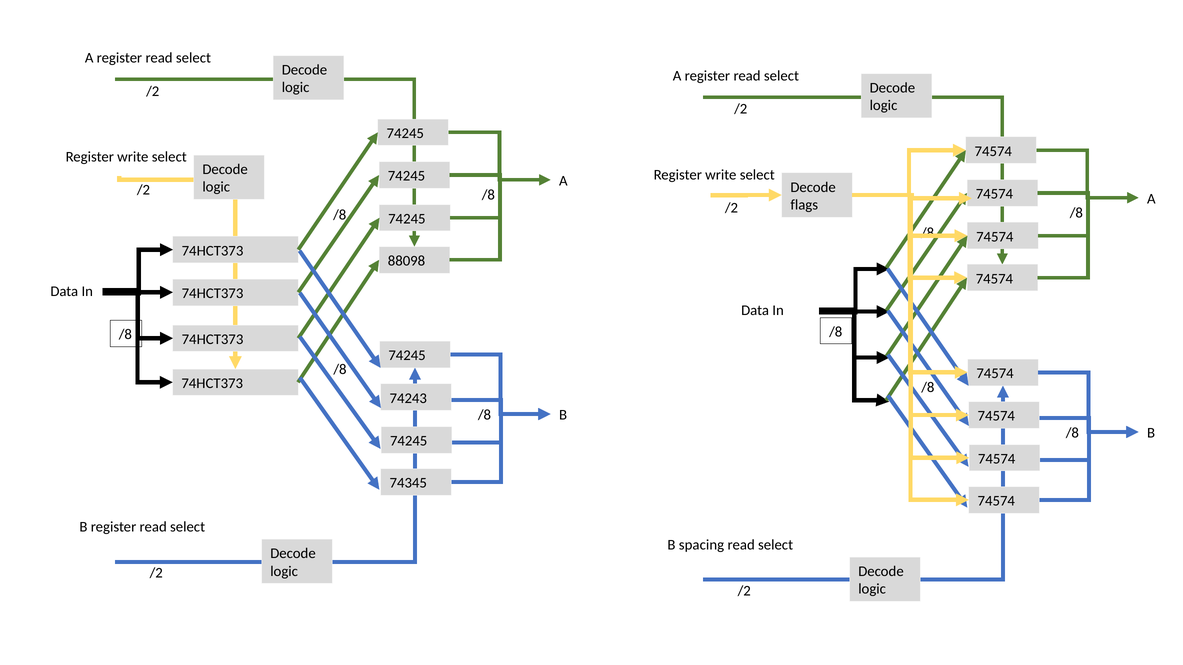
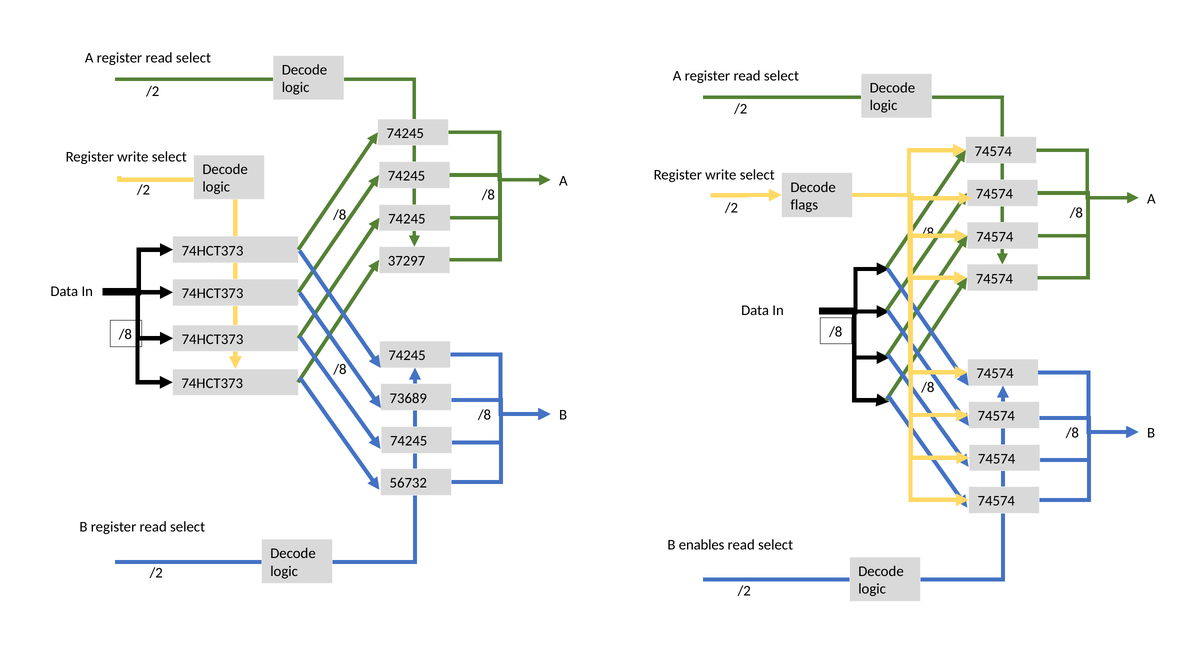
88098: 88098 -> 37297
74243: 74243 -> 73689
74345: 74345 -> 56732
spacing: spacing -> enables
